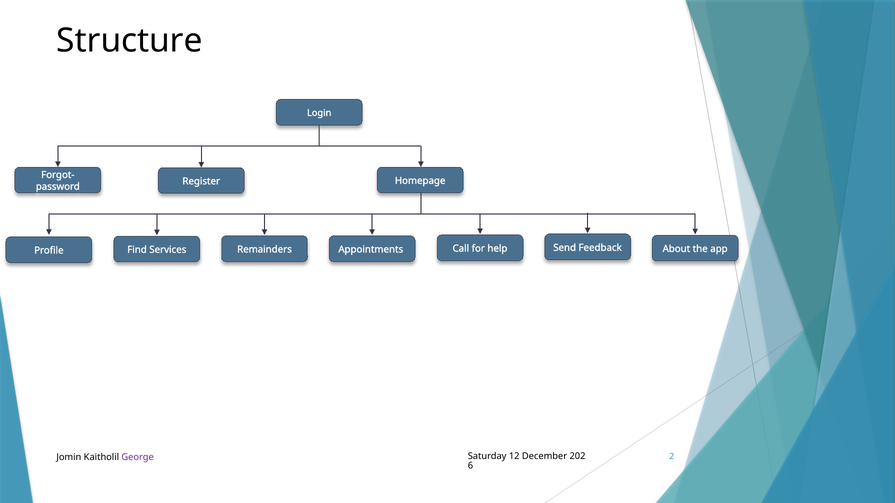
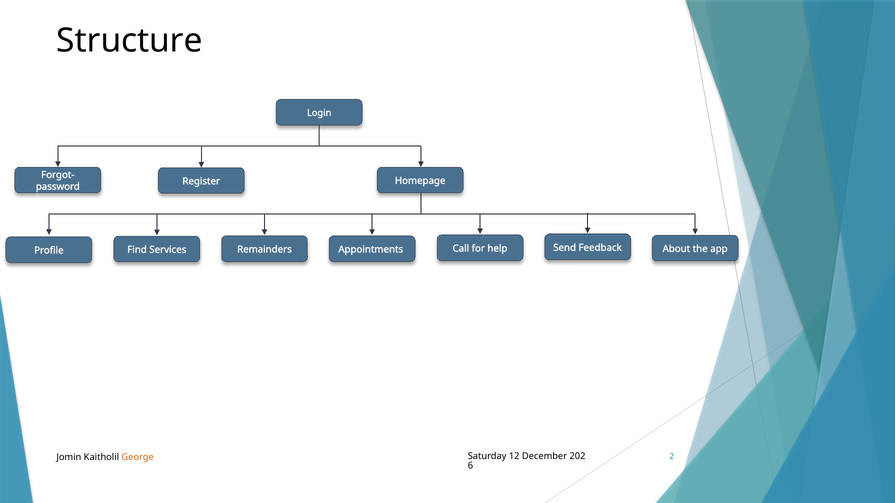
George colour: purple -> orange
